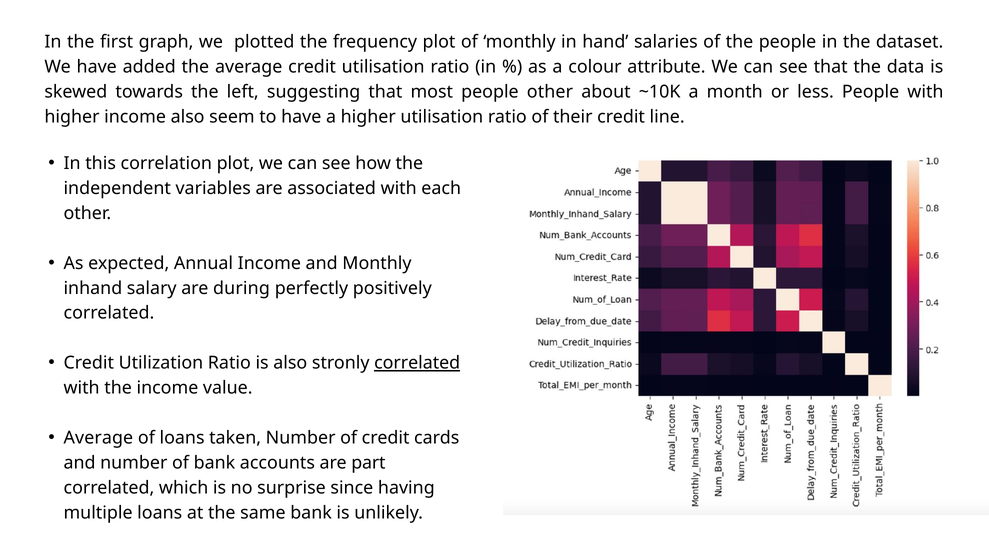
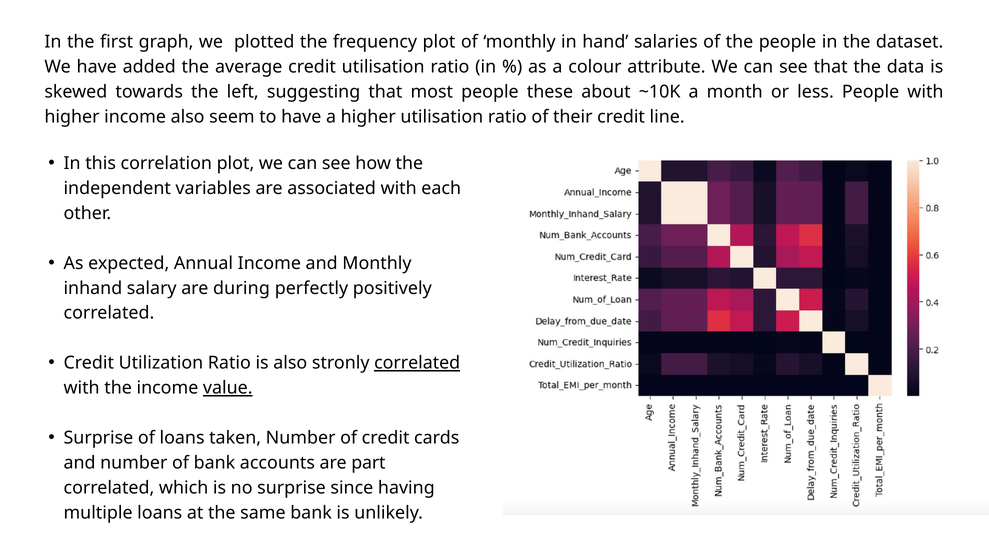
people other: other -> these
value underline: none -> present
Average at (98, 438): Average -> Surprise
